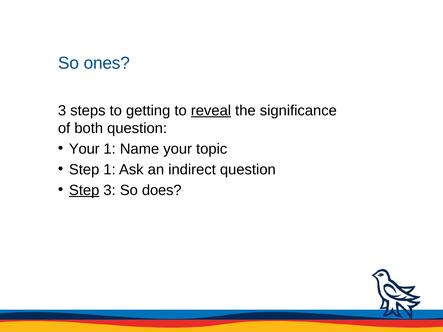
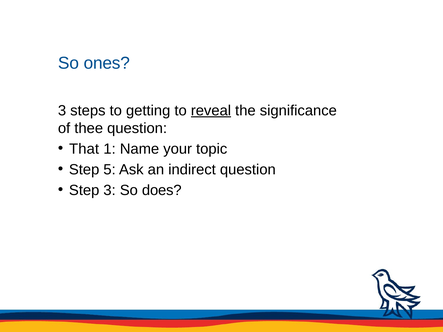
both: both -> thee
Your at (84, 149): Your -> That
Step 1: 1 -> 5
Step at (84, 190) underline: present -> none
